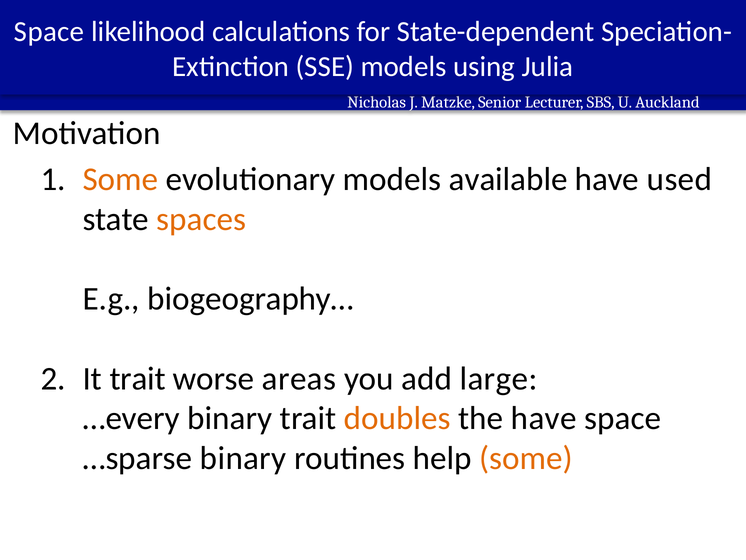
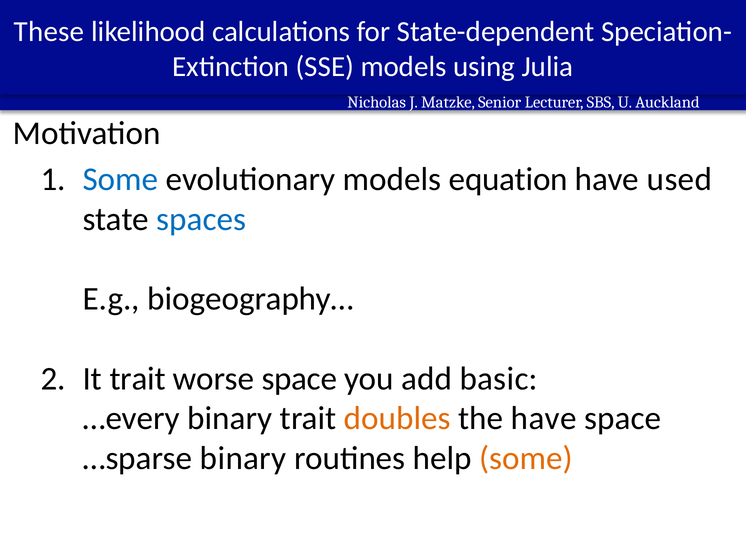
Space at (49, 32): Space -> These
Some at (120, 179) colour: orange -> blue
available: available -> equation
spaces colour: orange -> blue
worse areas: areas -> space
large: large -> basic
